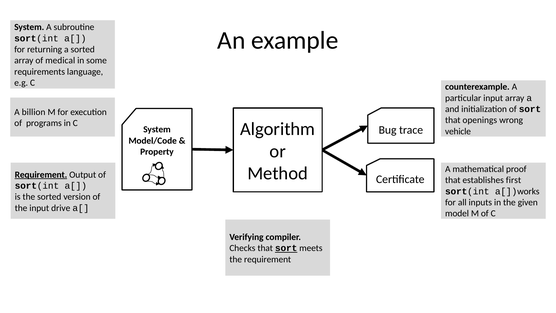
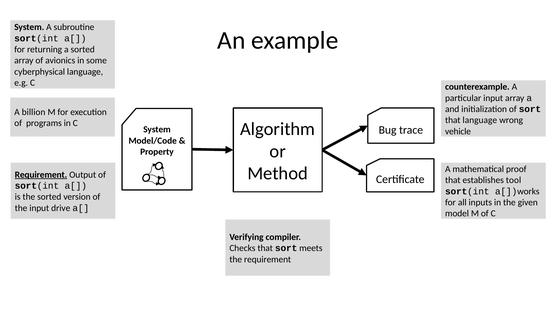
medical: medical -> avionics
requirements: requirements -> cyberphysical
that openings: openings -> language
first: first -> tool
sort at (286, 248) underline: present -> none
